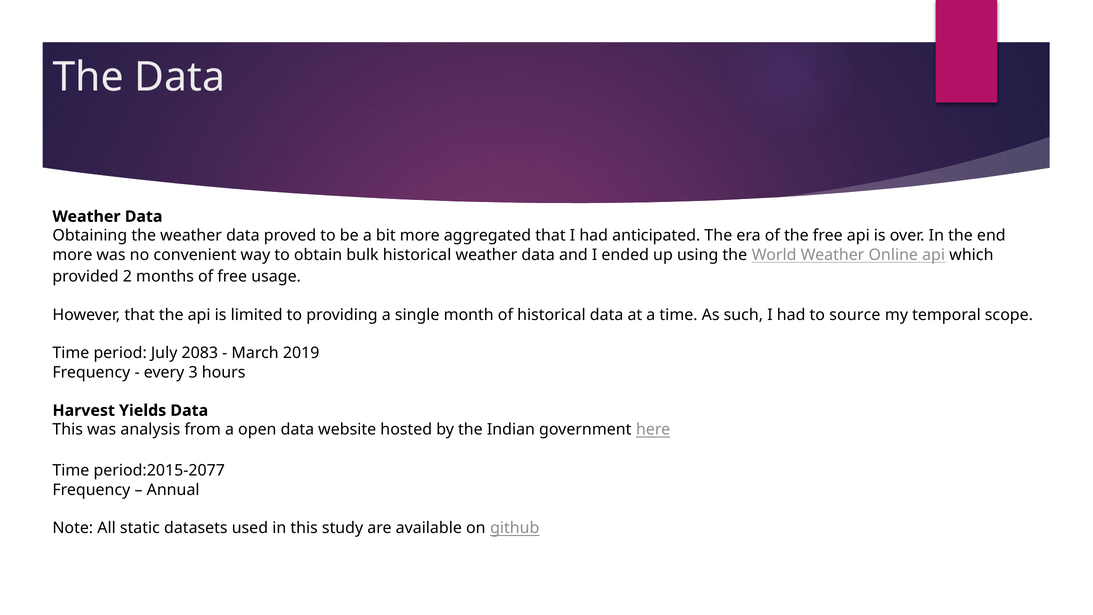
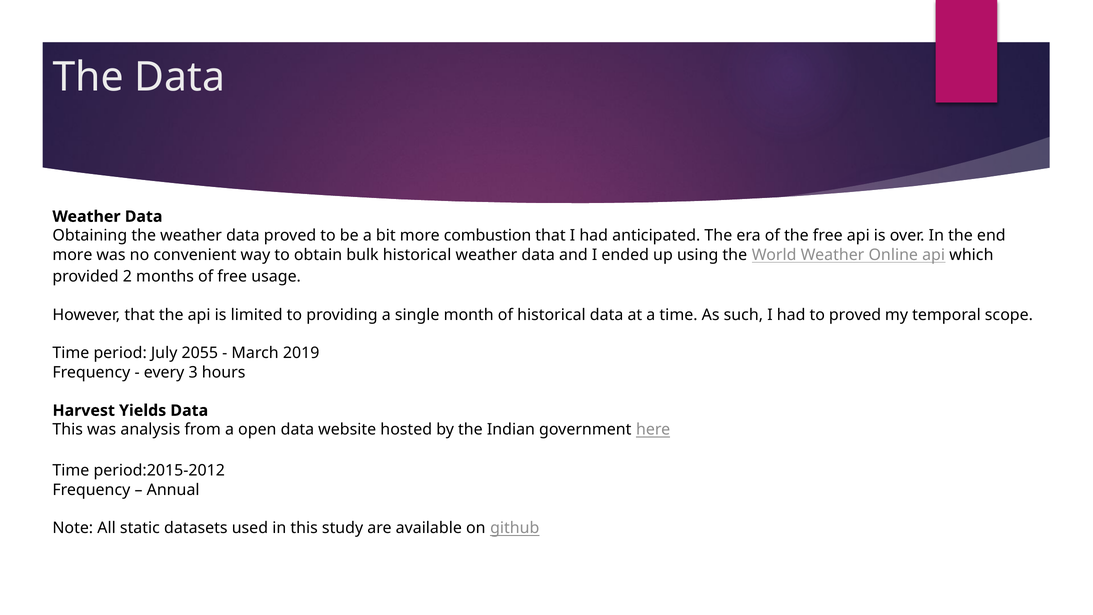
aggregated: aggregated -> combustion
to source: source -> proved
2083: 2083 -> 2055
period:2015-2077: period:2015-2077 -> period:2015-2012
